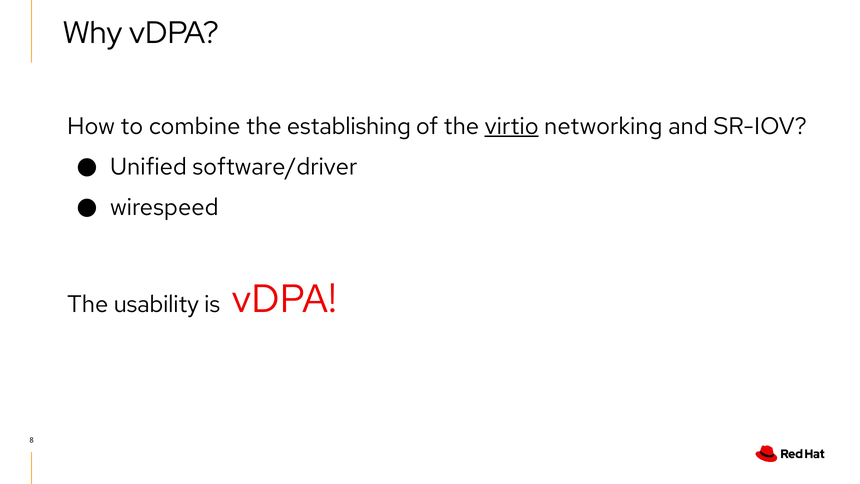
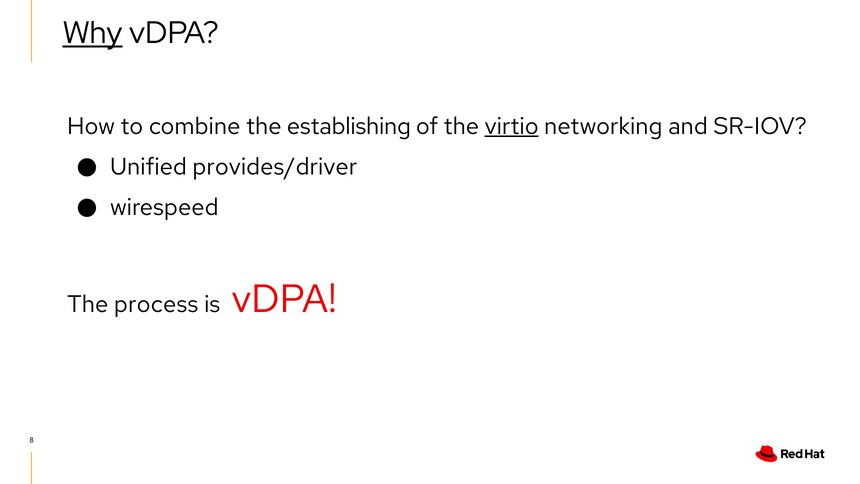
Why underline: none -> present
software/driver: software/driver -> provides/driver
usability: usability -> process
